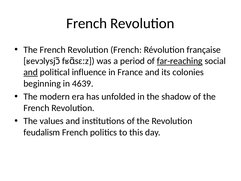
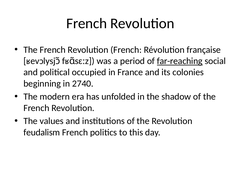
and at (31, 72) underline: present -> none
influence: influence -> occupied
4639: 4639 -> 2740
